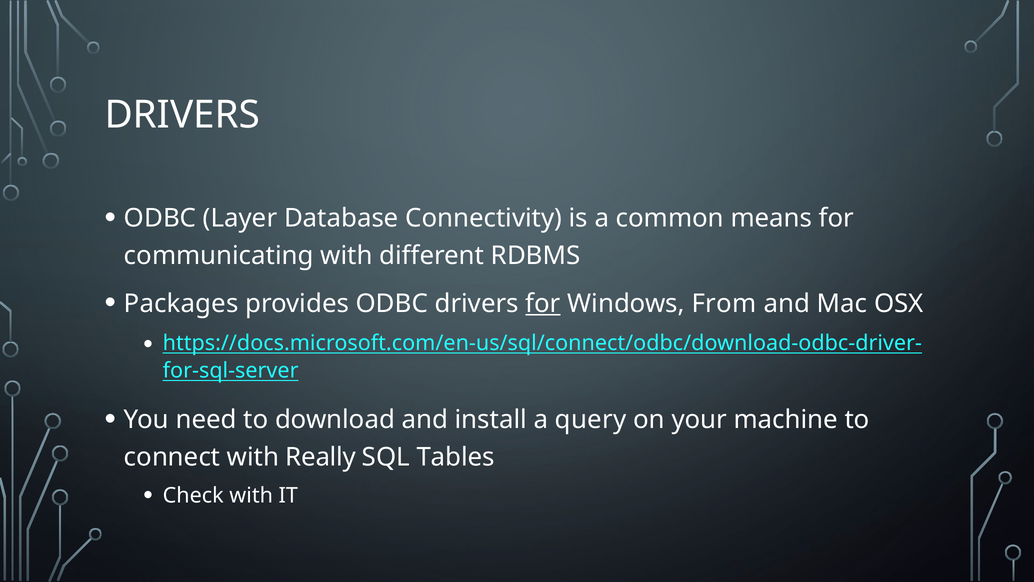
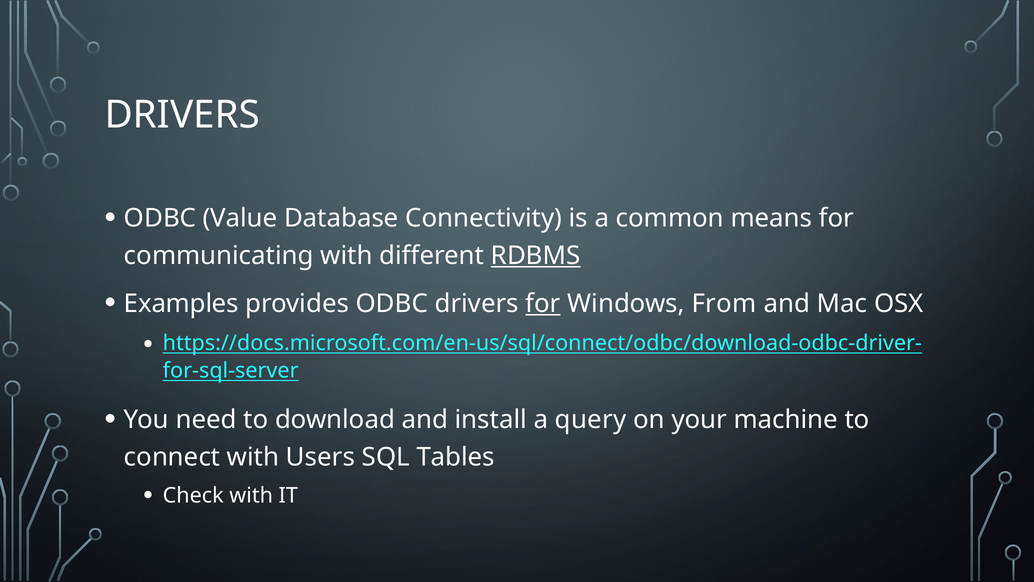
Layer: Layer -> Value
RDBMS underline: none -> present
Packages: Packages -> Examples
Really: Really -> Users
